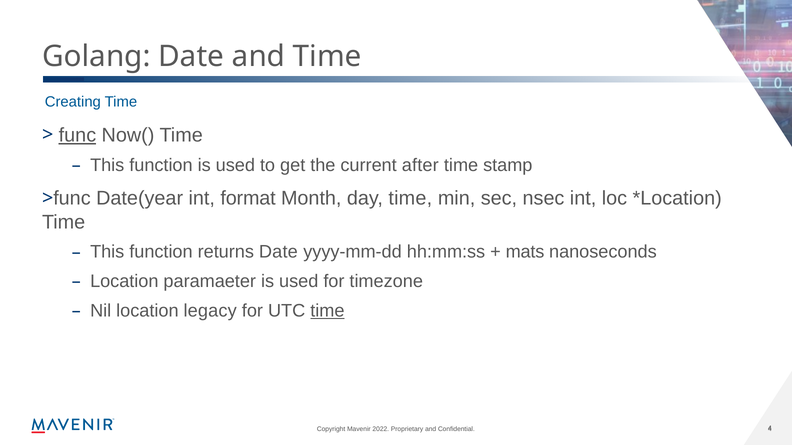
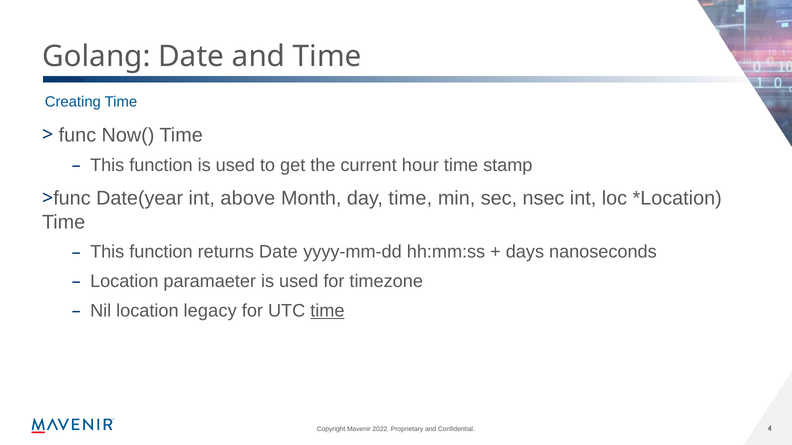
func at (77, 135) underline: present -> none
after: after -> hour
format: format -> above
mats: mats -> days
